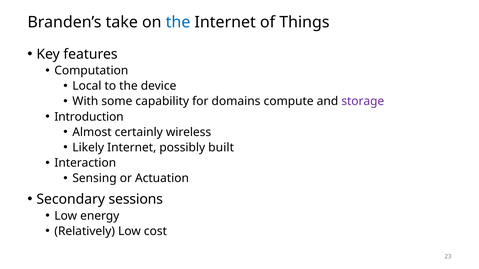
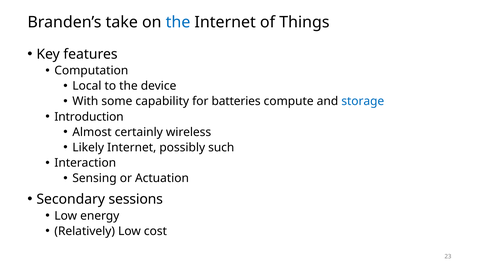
domains: domains -> batteries
storage colour: purple -> blue
built: built -> such
